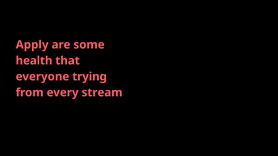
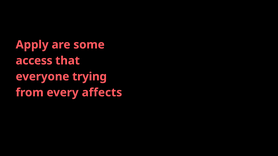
health: health -> access
stream: stream -> affects
